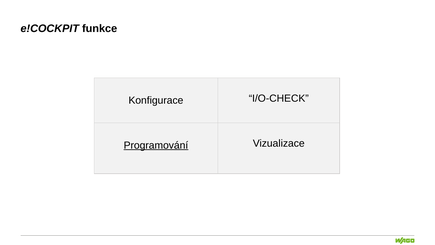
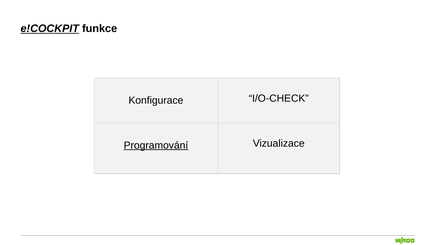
e!COCKPIT underline: none -> present
